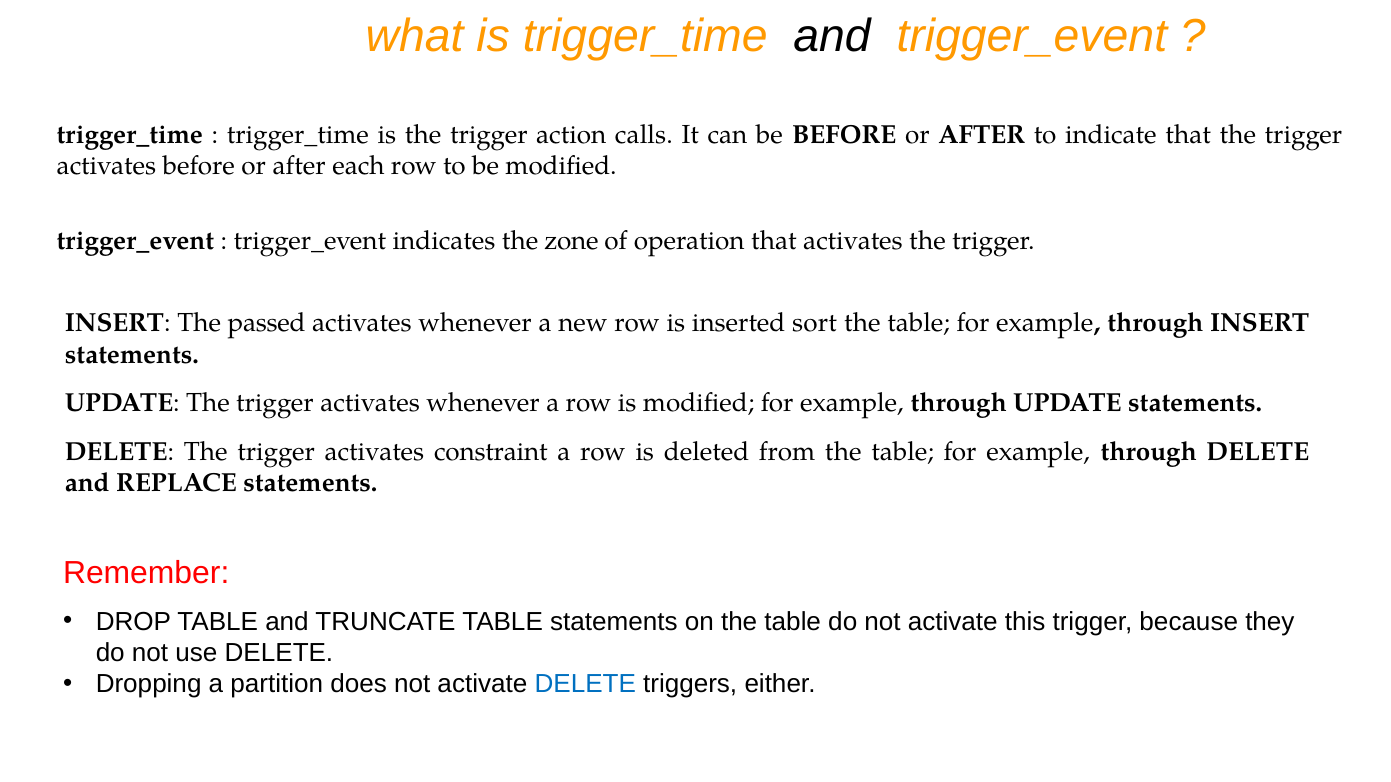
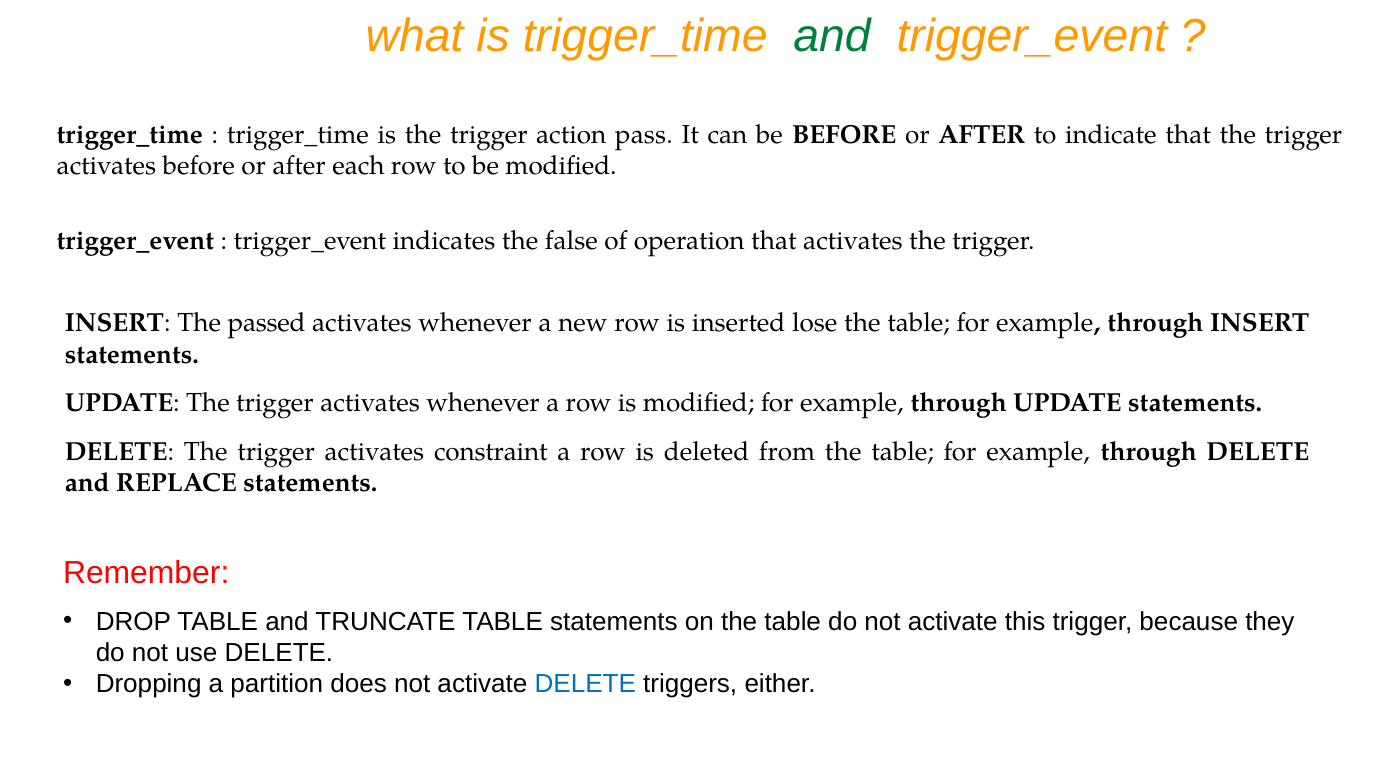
and at (832, 36) colour: black -> green
calls: calls -> pass
zone: zone -> false
sort: sort -> lose
